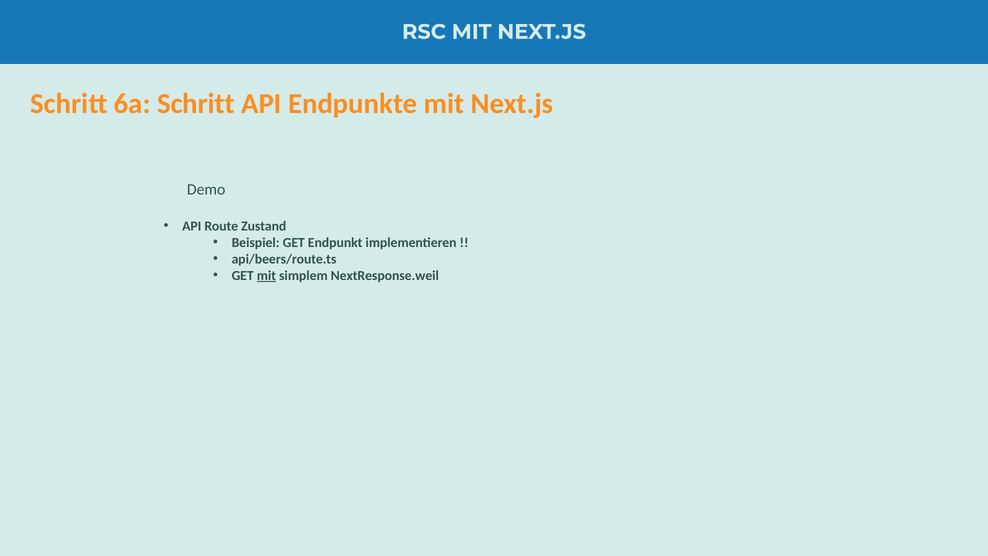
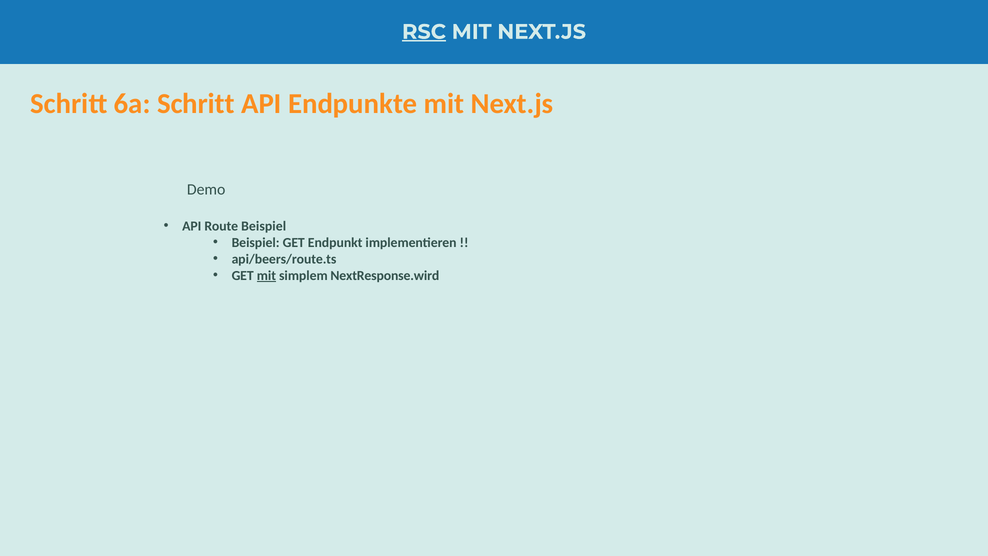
RSC underline: none -> present
Route Zustand: Zustand -> Beispiel
NextResponse.weil: NextResponse.weil -> NextResponse.wird
